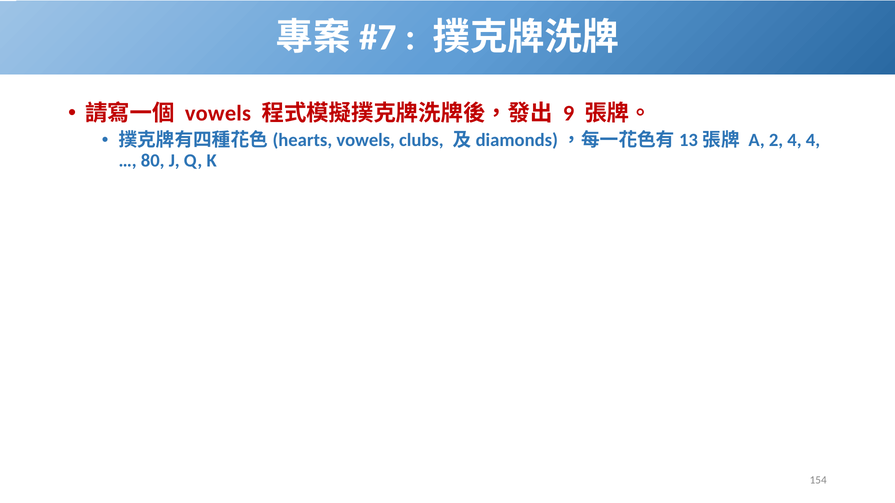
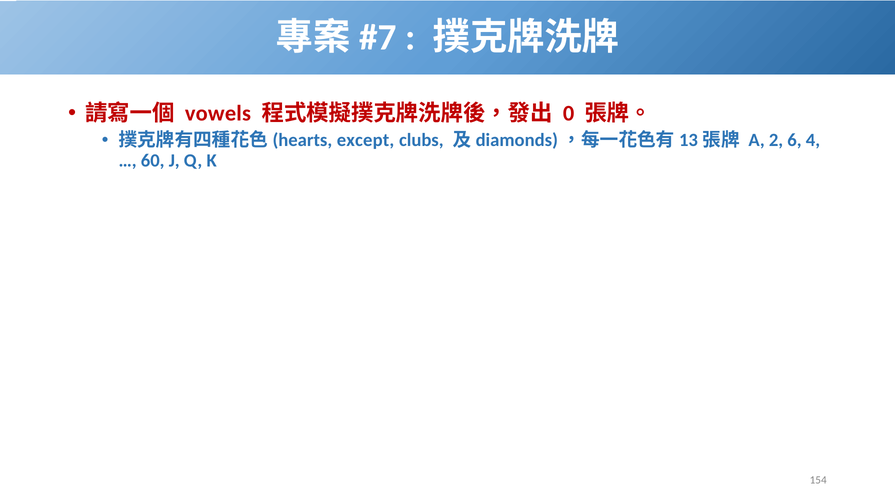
9: 9 -> 0
vowels at (366, 140): vowels -> except
2 4: 4 -> 6
80: 80 -> 60
